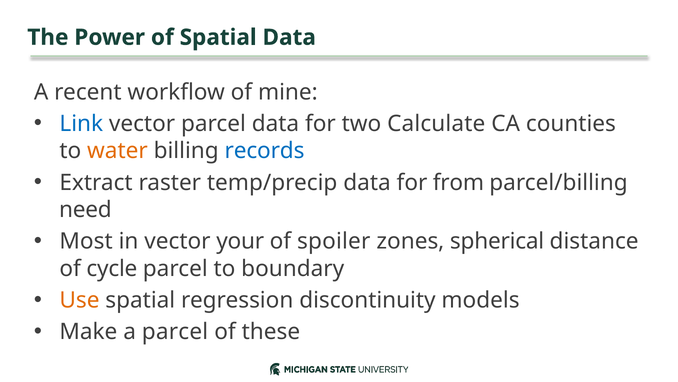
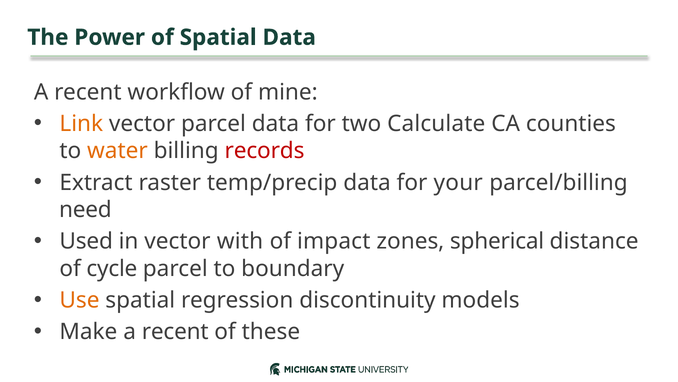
Link colour: blue -> orange
records colour: blue -> red
from: from -> your
Most: Most -> Used
your: your -> with
spoiler: spoiler -> impact
Make a parcel: parcel -> recent
